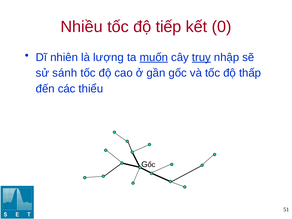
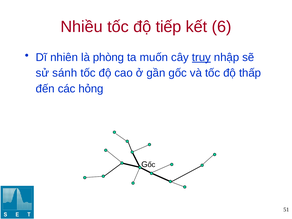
0: 0 -> 6
lượng: lượng -> phòng
muốn underline: present -> none
thiểu: thiểu -> hỏng
